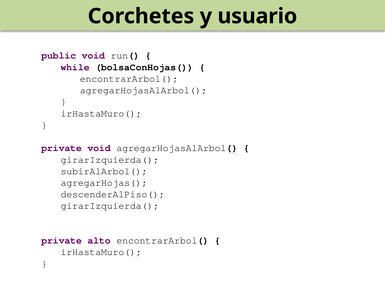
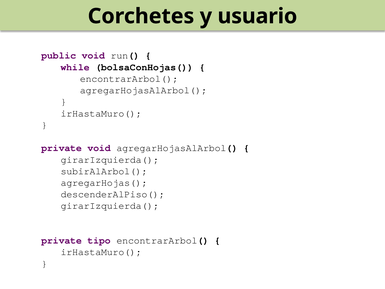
alto: alto -> tipo
